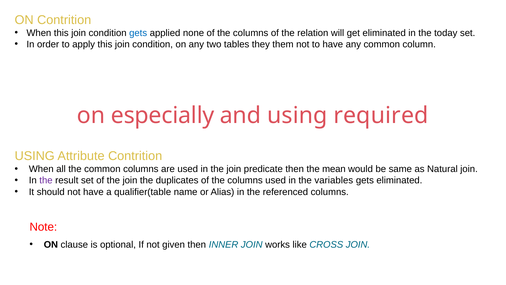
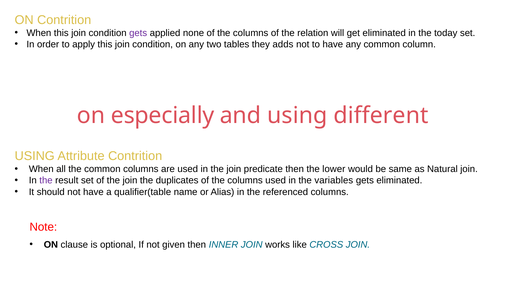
gets at (138, 33) colour: blue -> purple
them: them -> adds
required: required -> different
mean: mean -> lower
